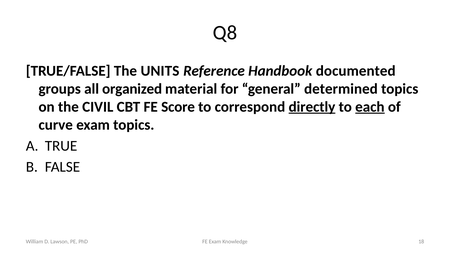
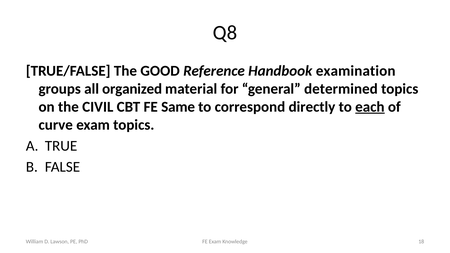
UNITS: UNITS -> GOOD
documented: documented -> examination
Score: Score -> Same
directly underline: present -> none
